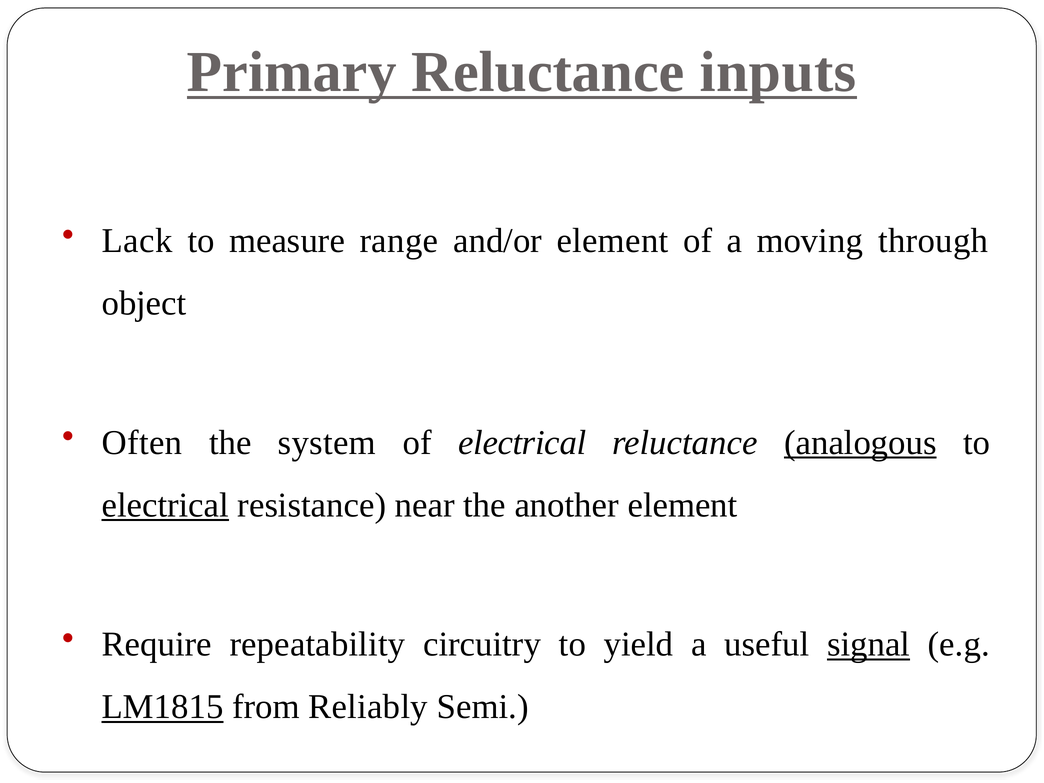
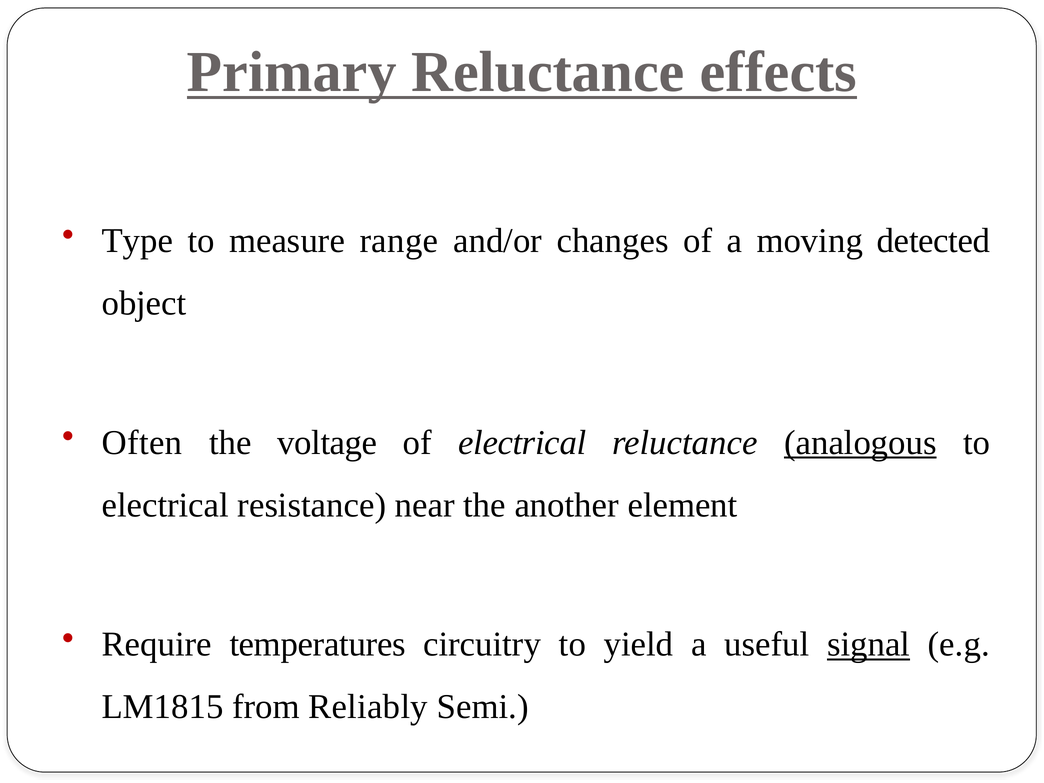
inputs: inputs -> effects
Lack: Lack -> Type
and/or element: element -> changes
through: through -> detected
system: system -> voltage
electrical at (165, 505) underline: present -> none
repeatability: repeatability -> temperatures
LM1815 underline: present -> none
